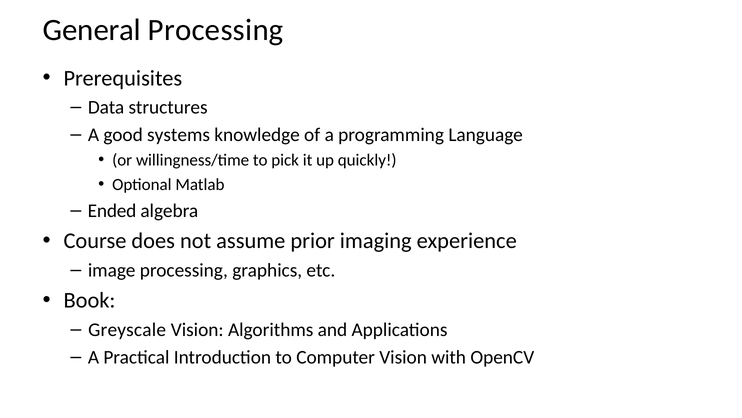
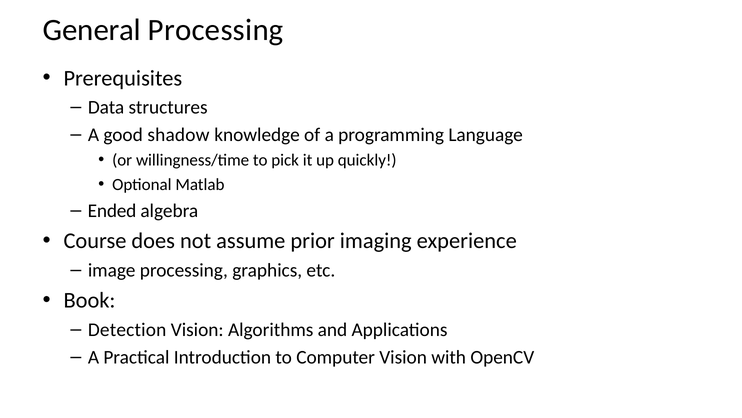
systems: systems -> shadow
Greyscale: Greyscale -> Detection
